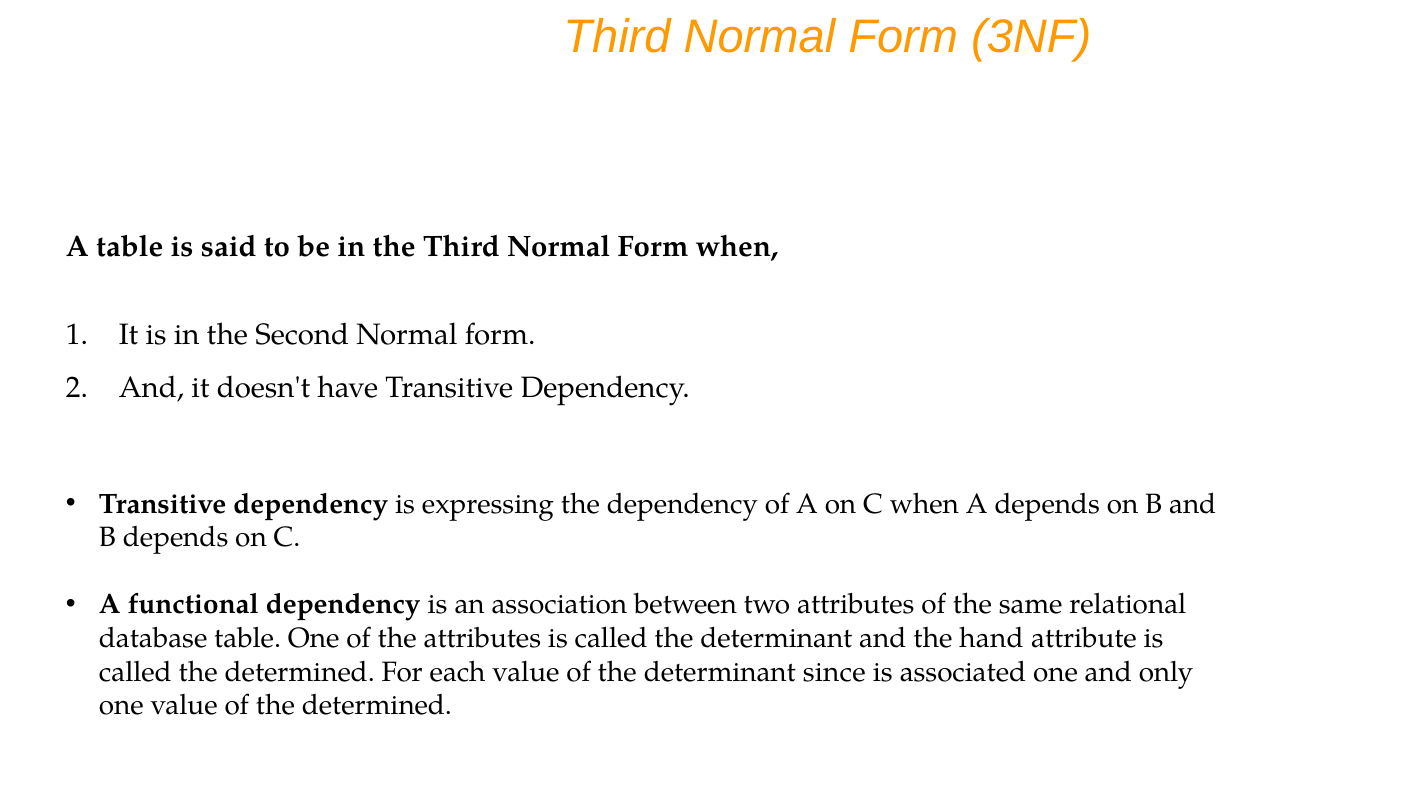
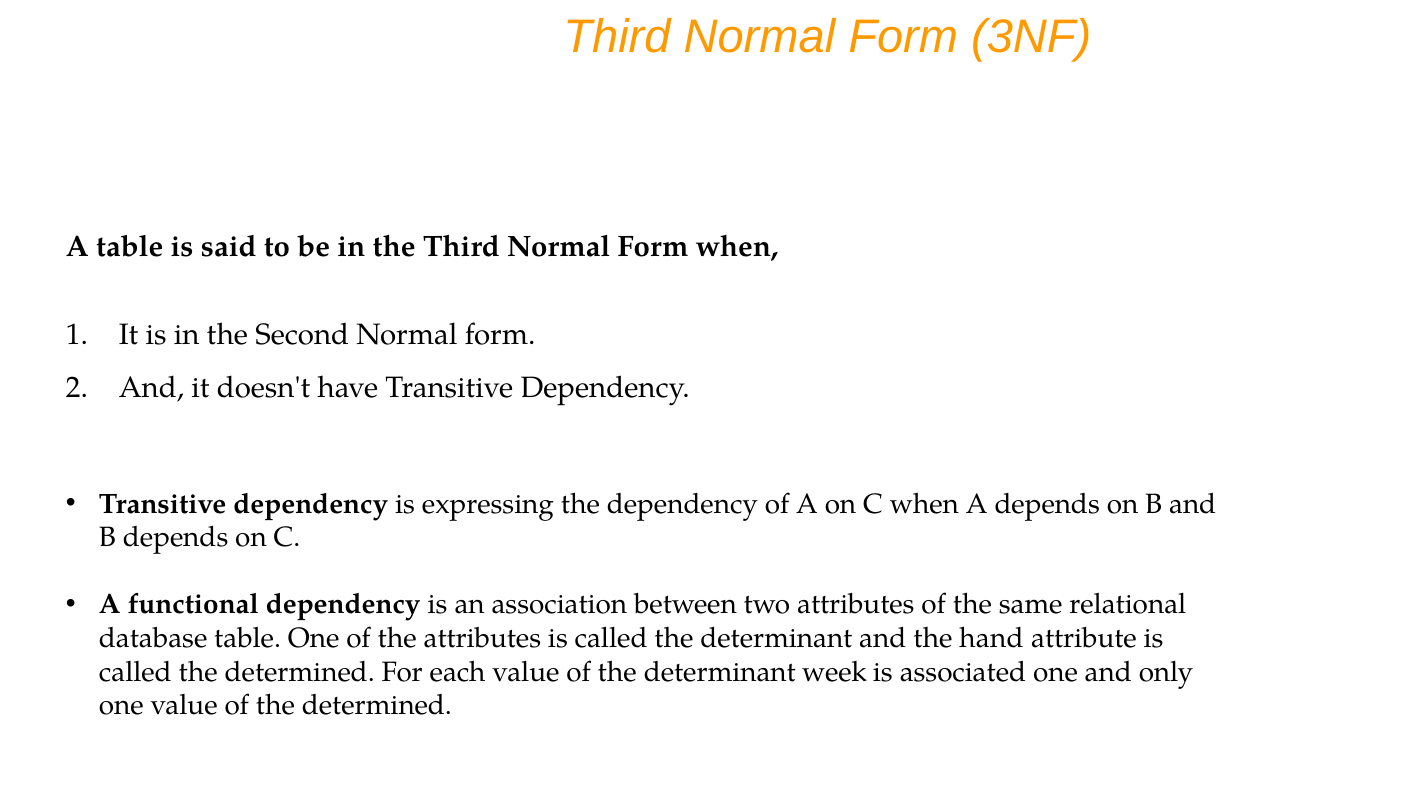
since: since -> week
